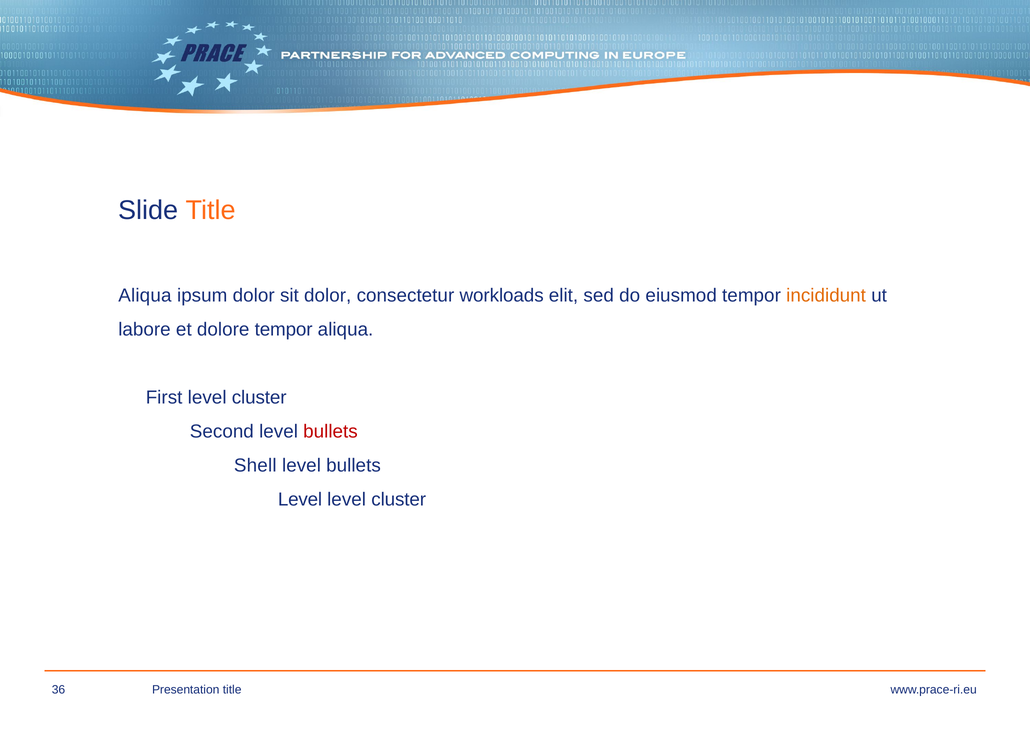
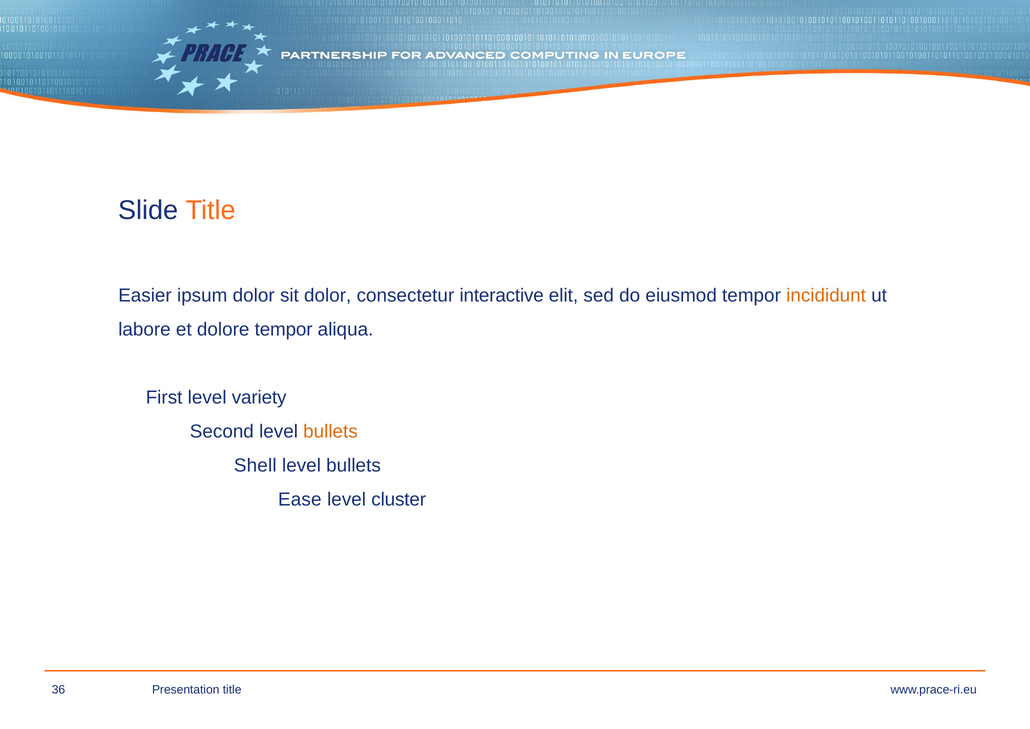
Aliqua at (145, 295): Aliqua -> Easier
workloads: workloads -> interactive
First level cluster: cluster -> variety
bullets at (330, 431) colour: red -> orange
Level at (300, 499): Level -> Ease
